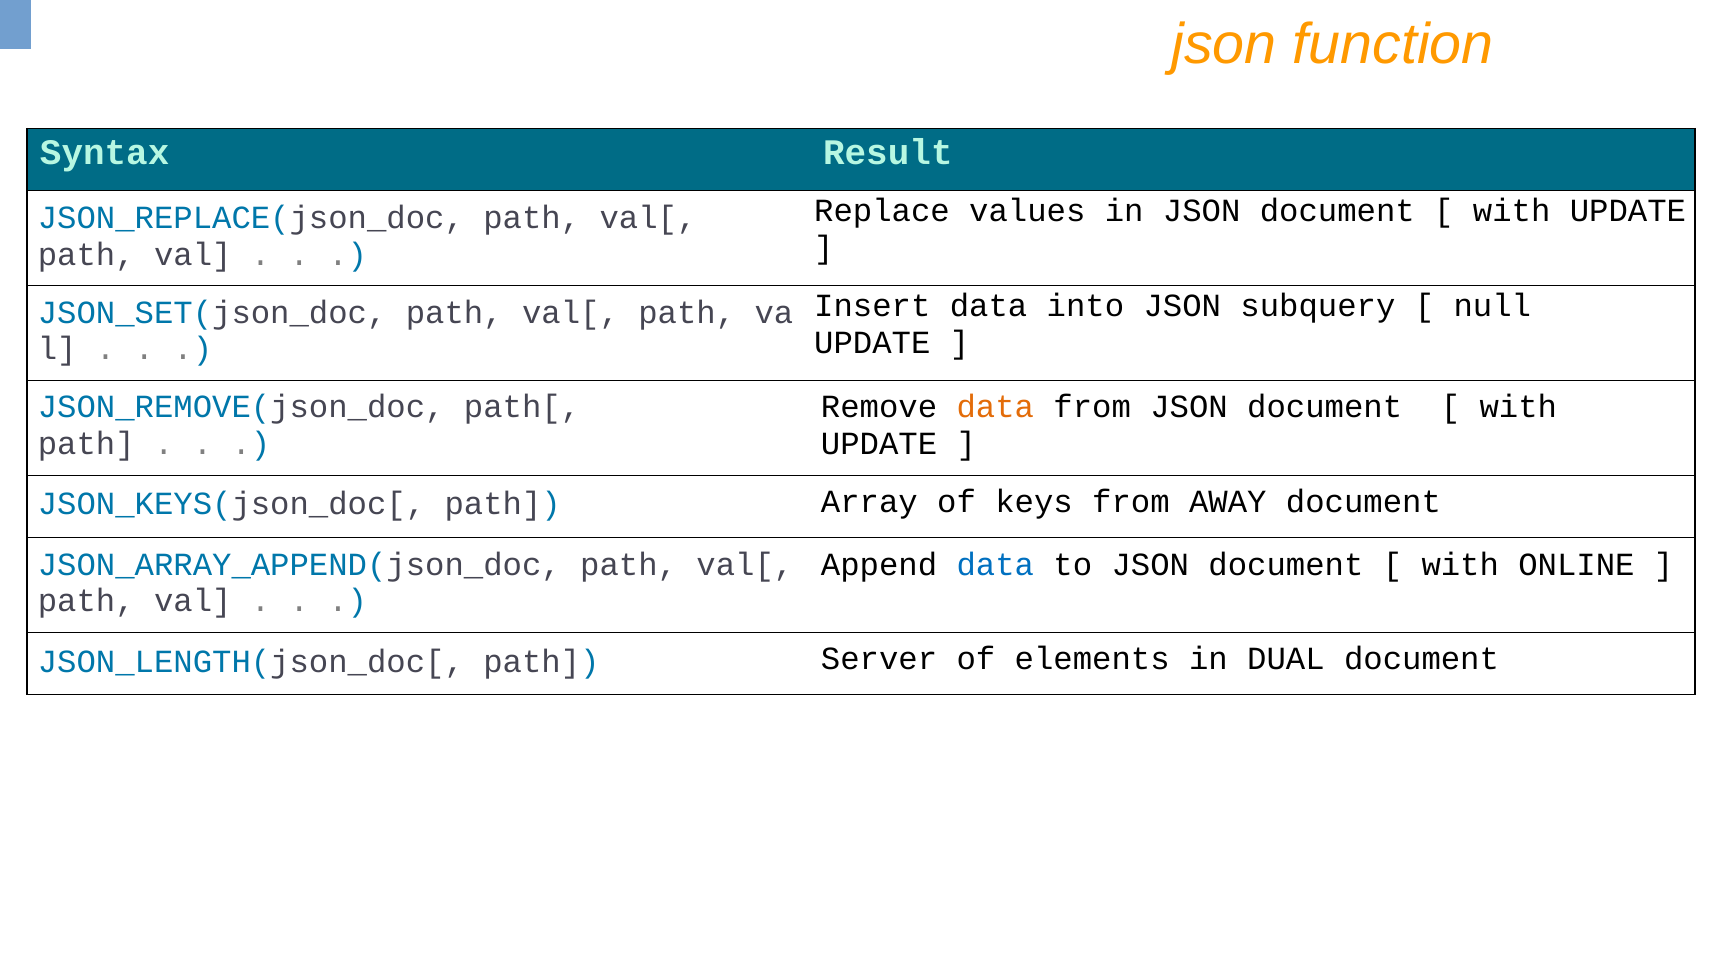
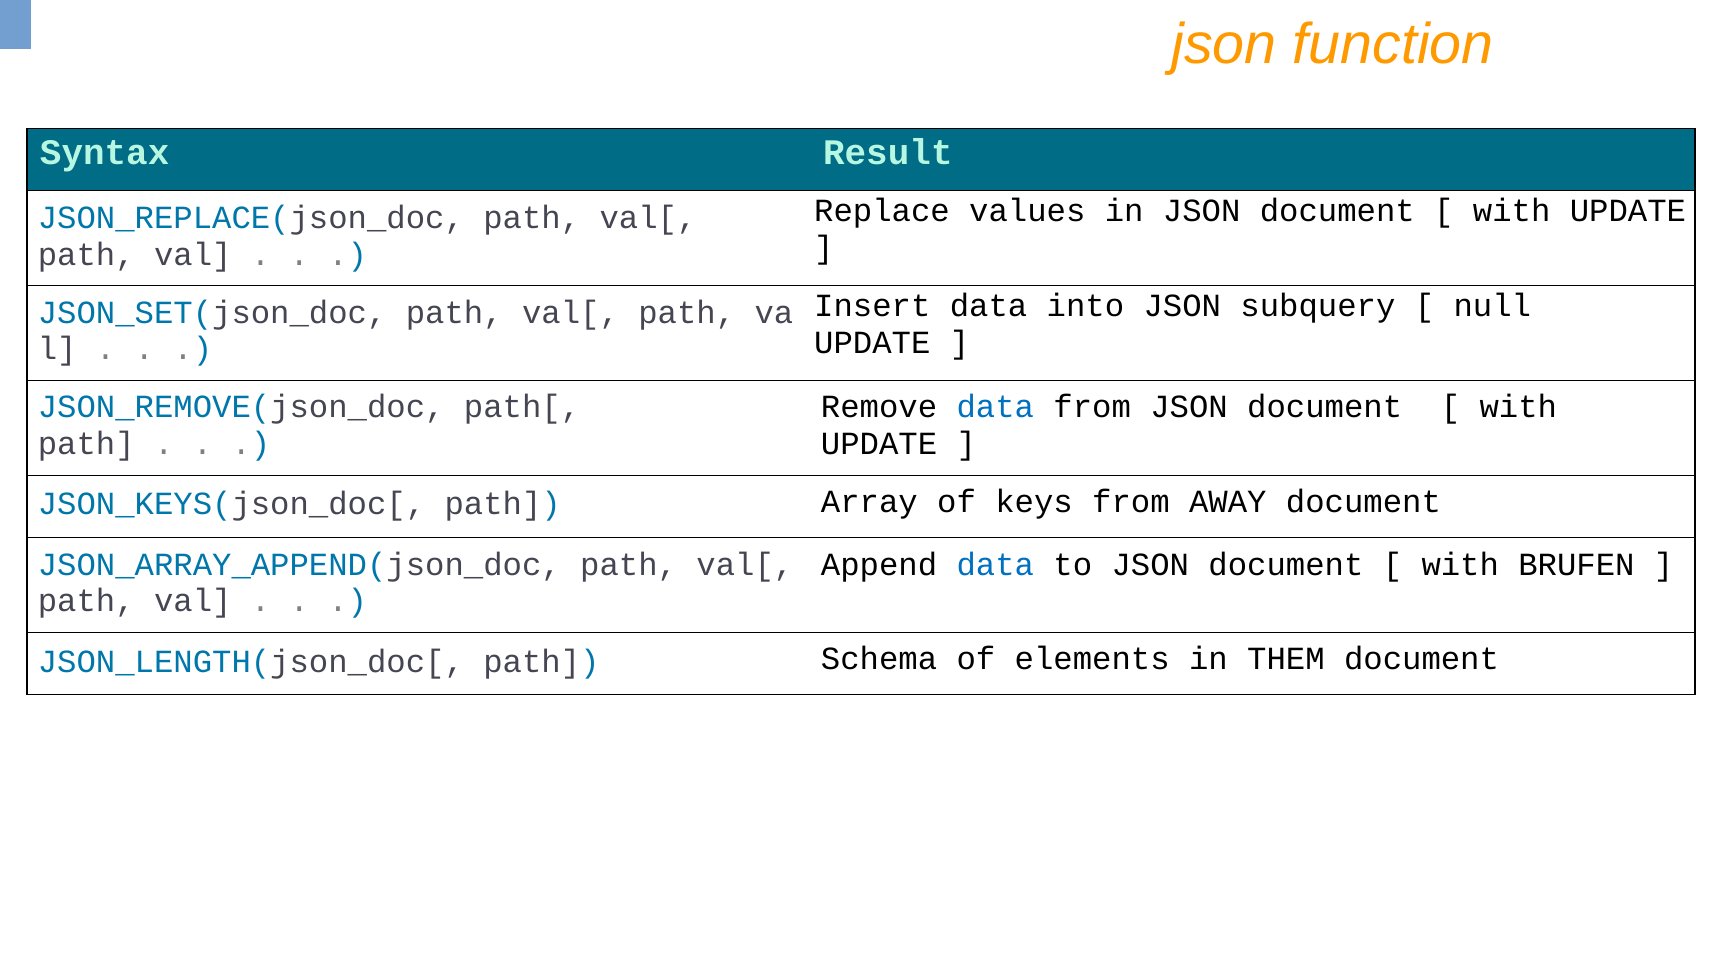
data at (995, 407) colour: orange -> blue
ONLINE: ONLINE -> BRUFEN
Server: Server -> Schema
DUAL: DUAL -> THEM
